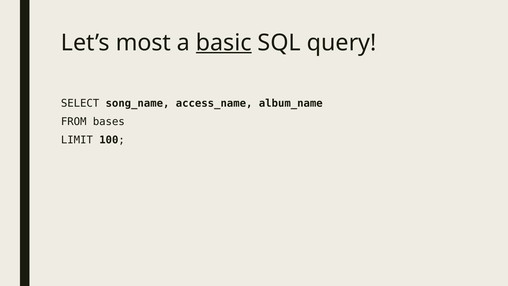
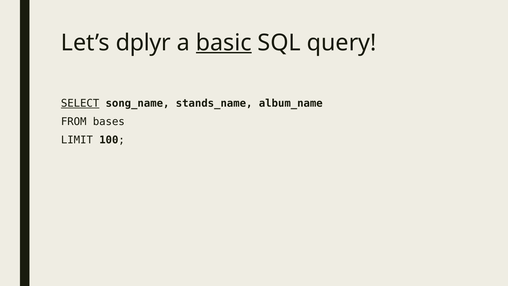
most: most -> dplyr
SELECT underline: none -> present
access_name: access_name -> stands_name
